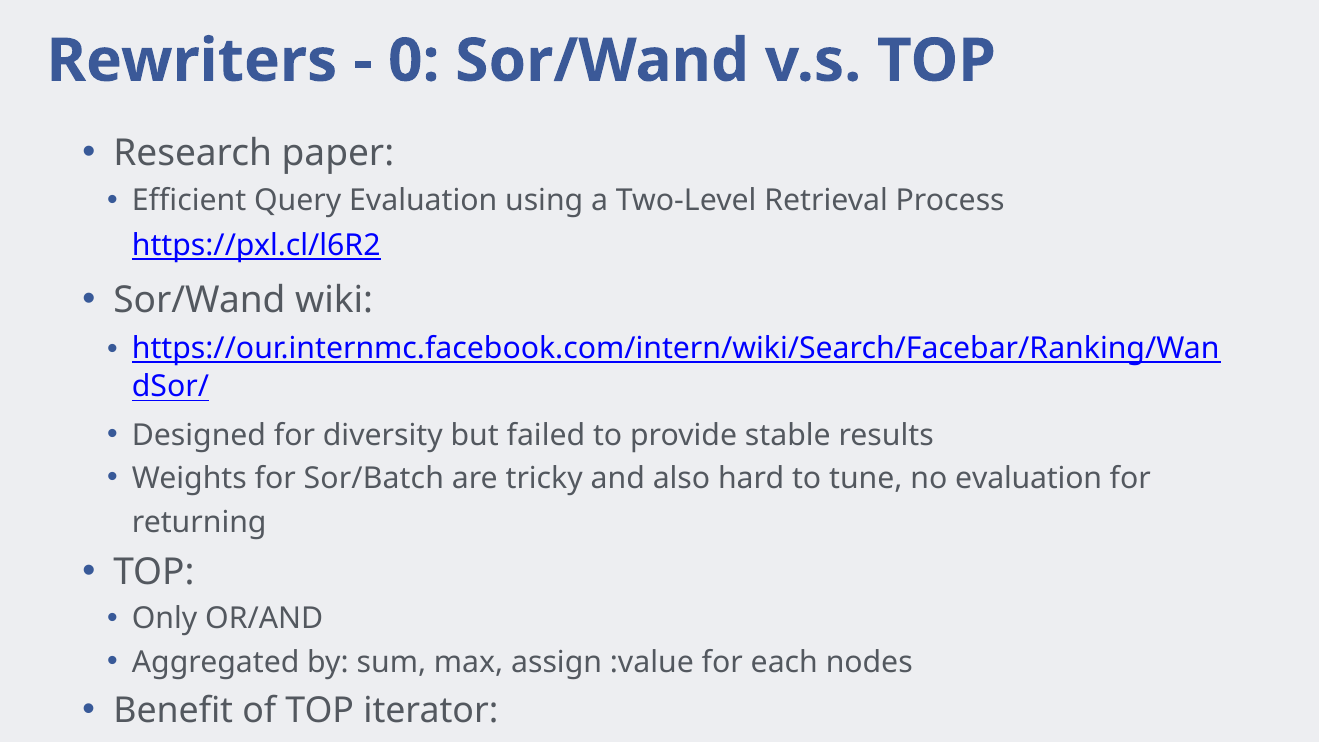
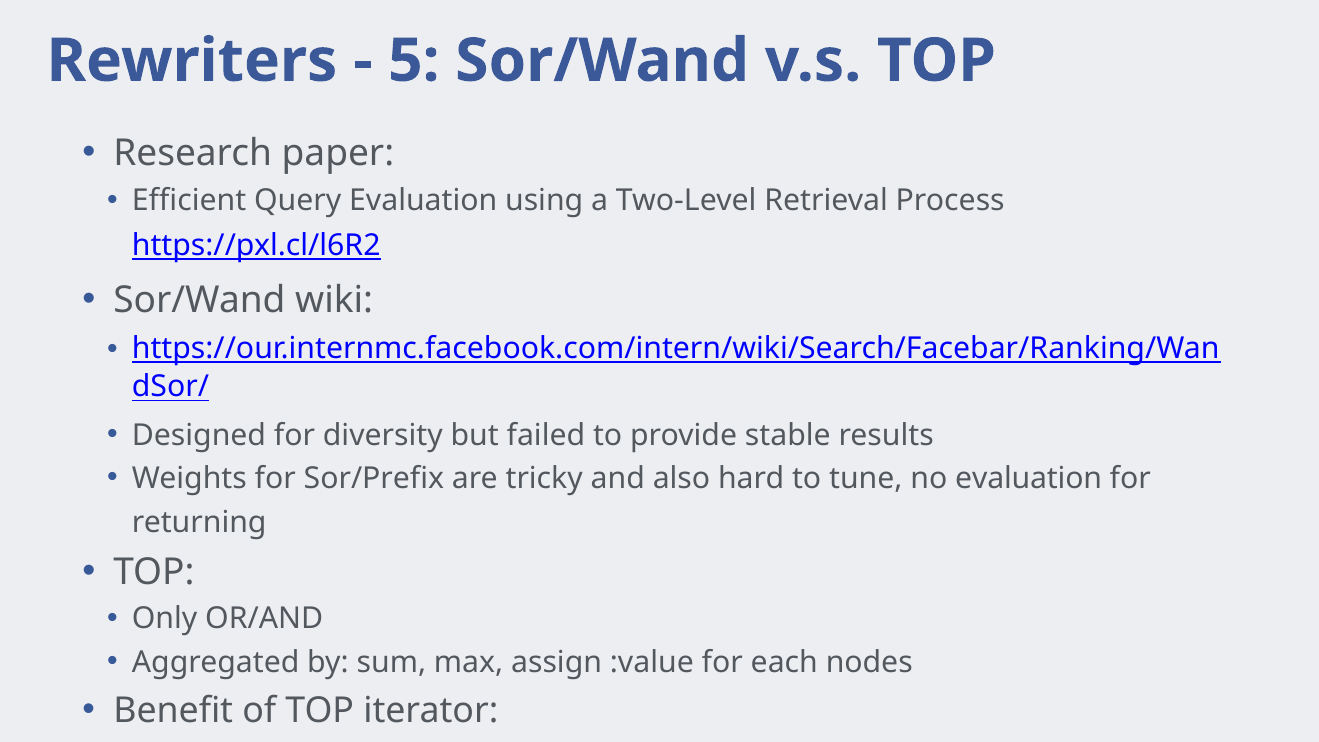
0: 0 -> 5
Sor/Batch: Sor/Batch -> Sor/Prefix
